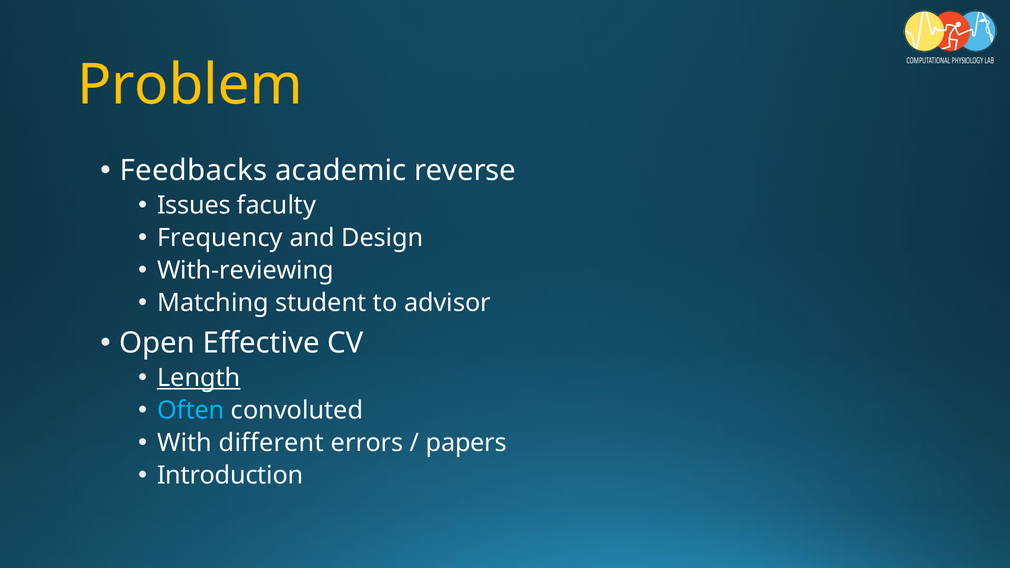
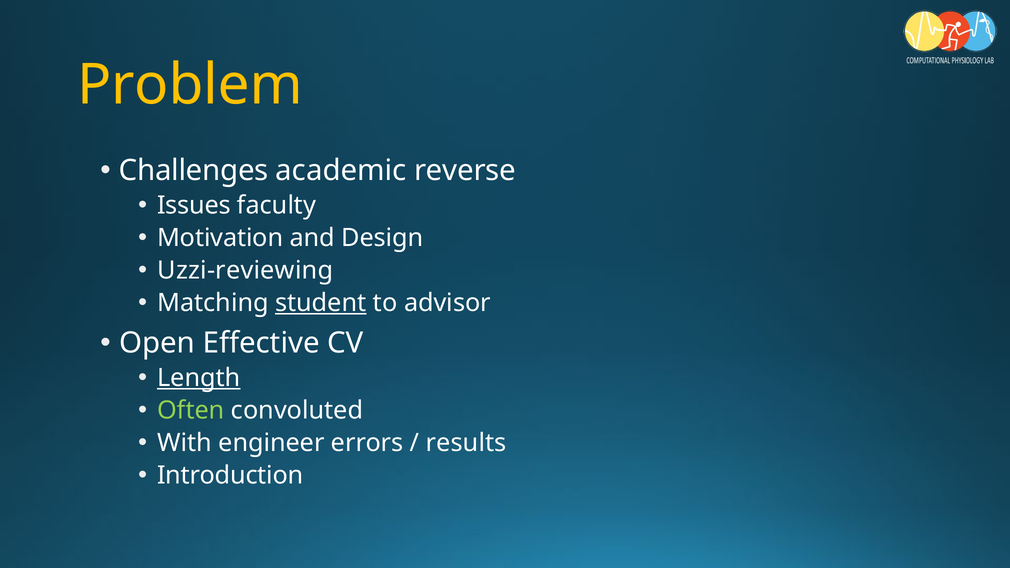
Feedbacks: Feedbacks -> Challenges
Frequency: Frequency -> Motivation
With-reviewing: With-reviewing -> Uzzi-reviewing
student underline: none -> present
Often colour: light blue -> light green
different: different -> engineer
papers: papers -> results
